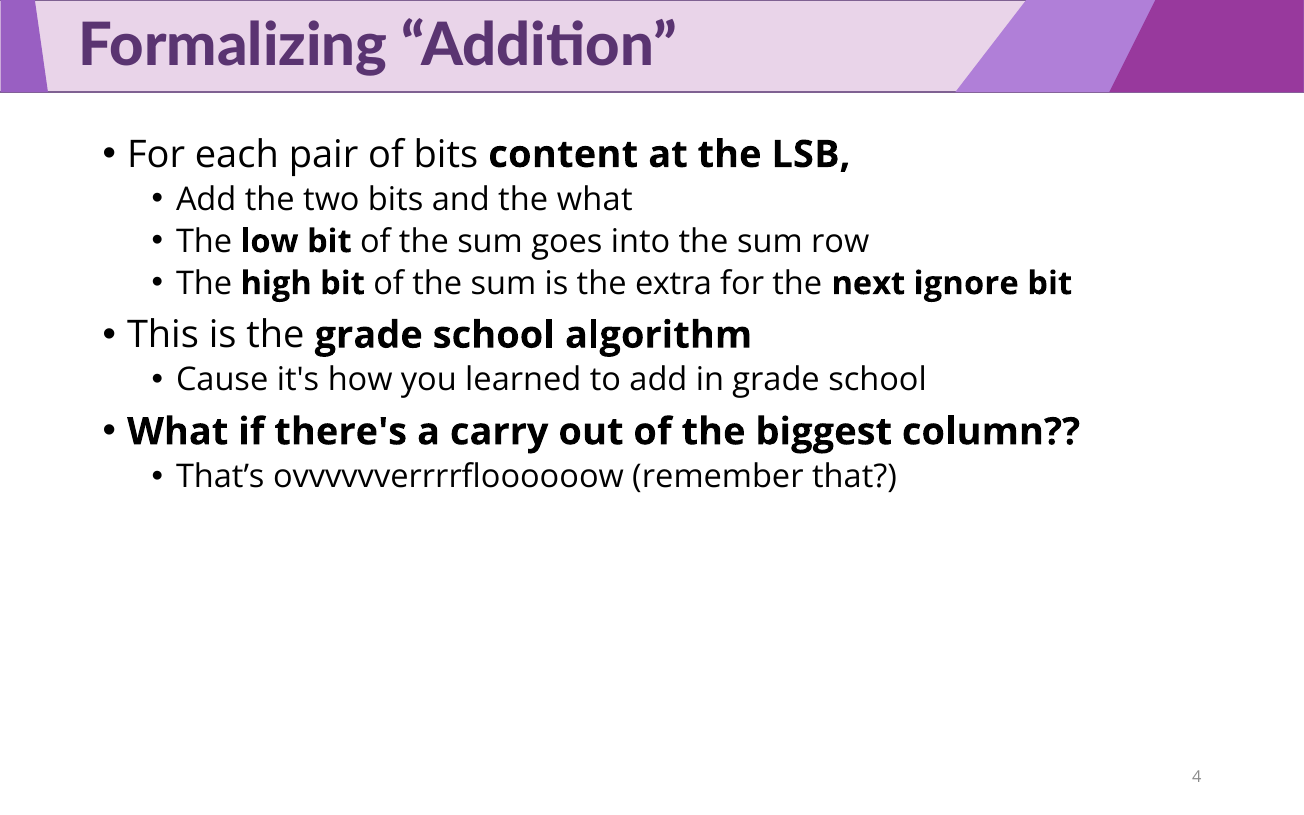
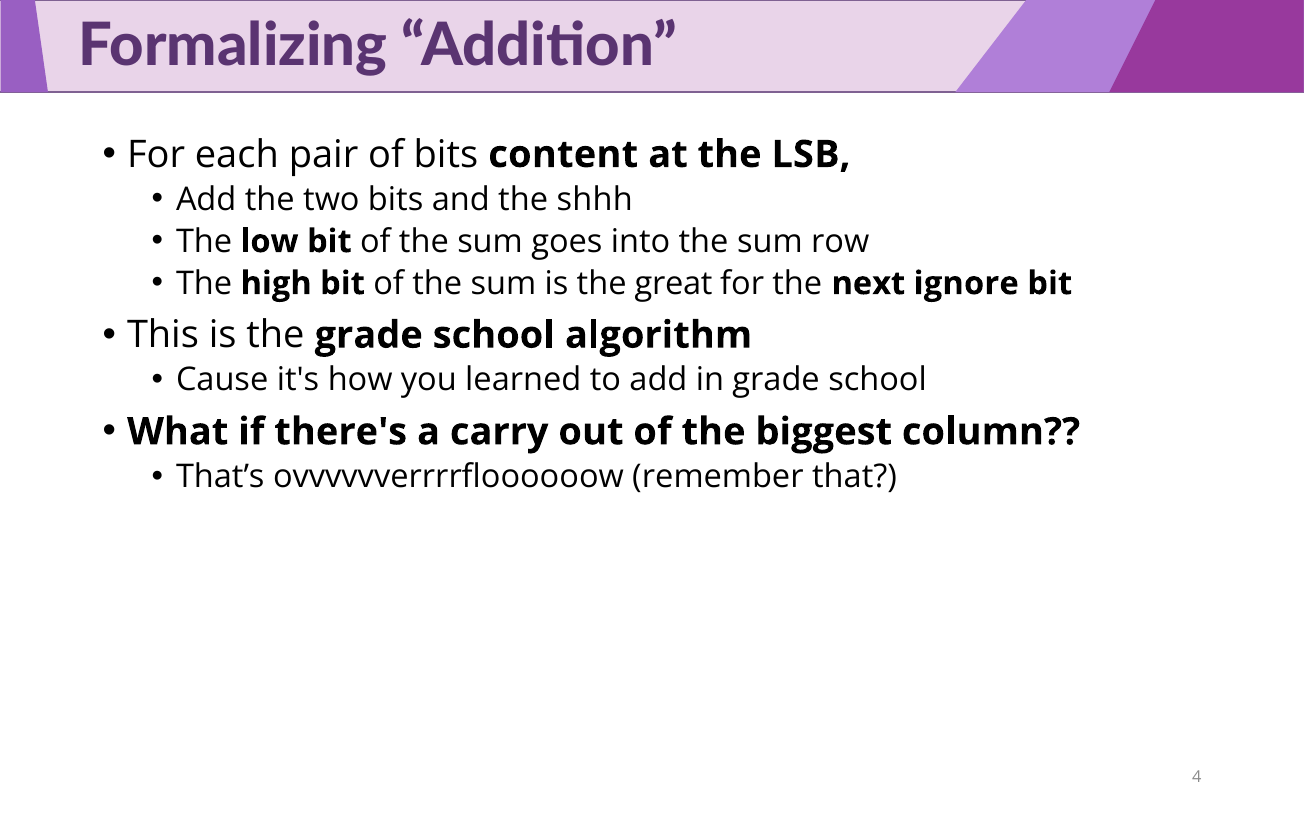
the what: what -> shhh
extra: extra -> great
